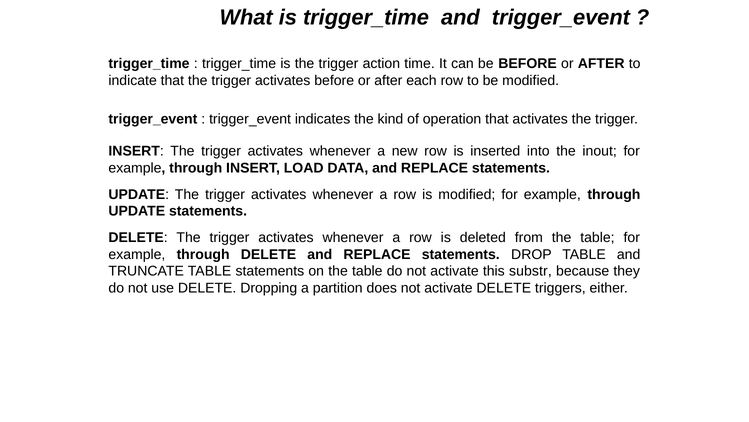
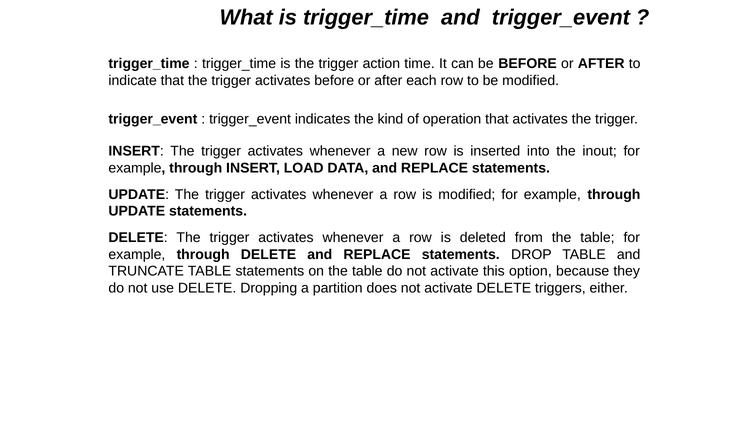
substr: substr -> option
